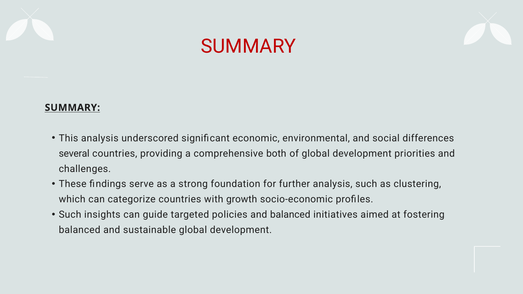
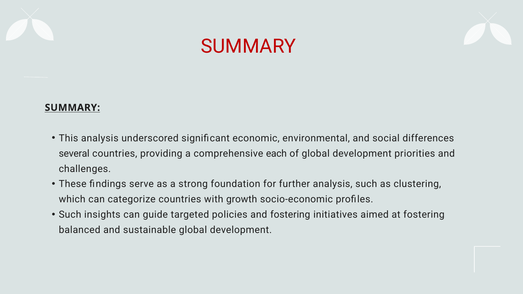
both: both -> each
and balanced: balanced -> fostering
